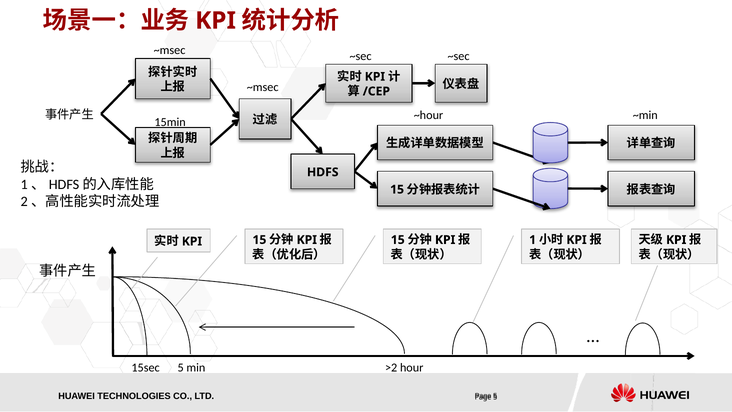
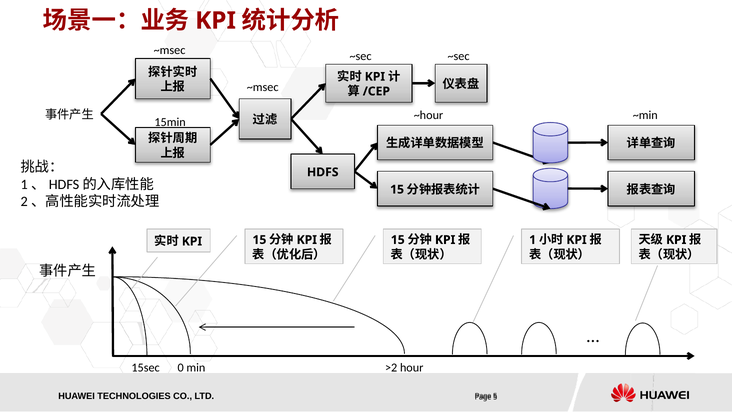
15sec 5: 5 -> 0
